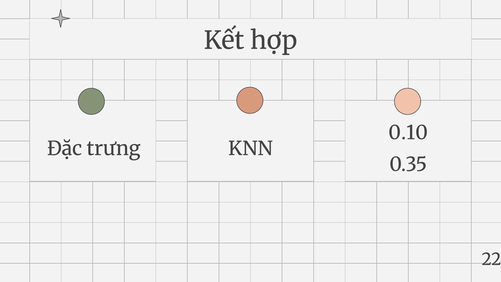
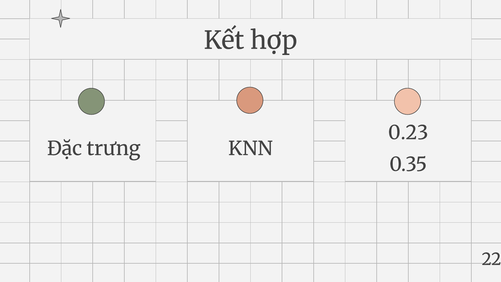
0.10: 0.10 -> 0.23
